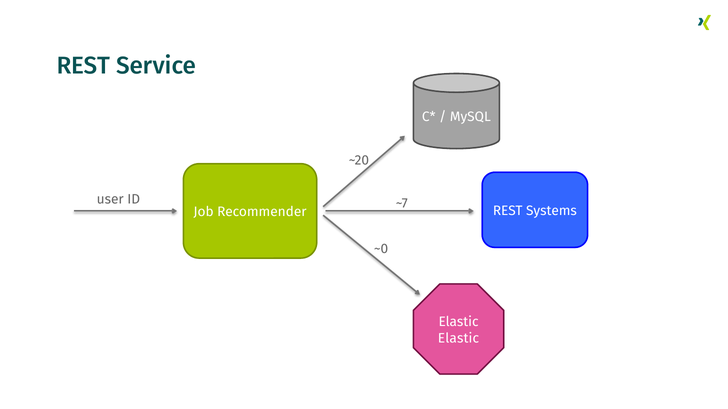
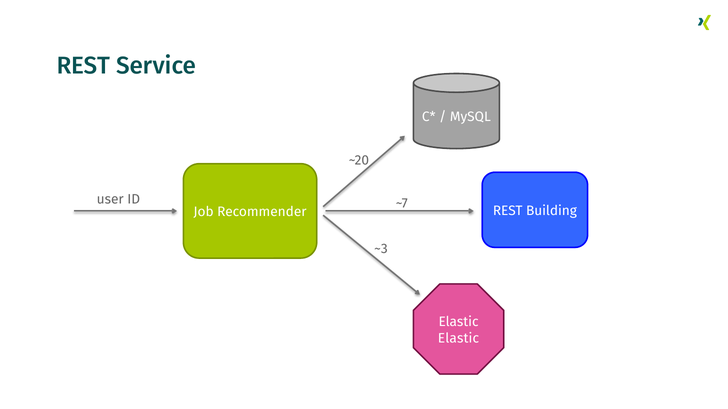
Systems: Systems -> Building
~0: ~0 -> ~3
